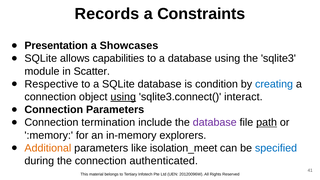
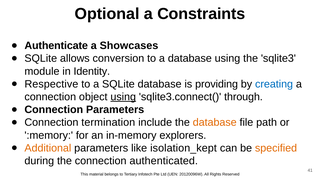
Records: Records -> Optional
Presentation: Presentation -> Authenticate
capabilities: capabilities -> conversion
Scatter: Scatter -> Identity
condition: condition -> providing
interact: interact -> through
database at (215, 122) colour: purple -> orange
path underline: present -> none
isolation_meet: isolation_meet -> isolation_kept
specified colour: blue -> orange
